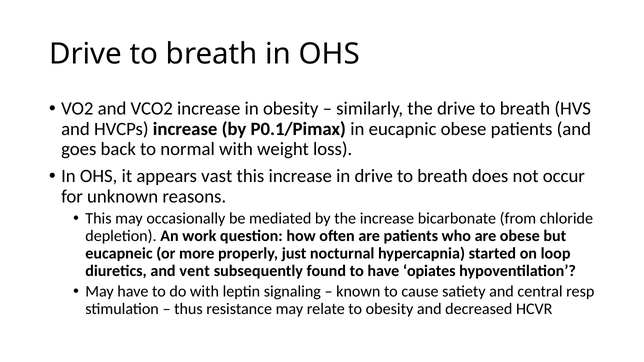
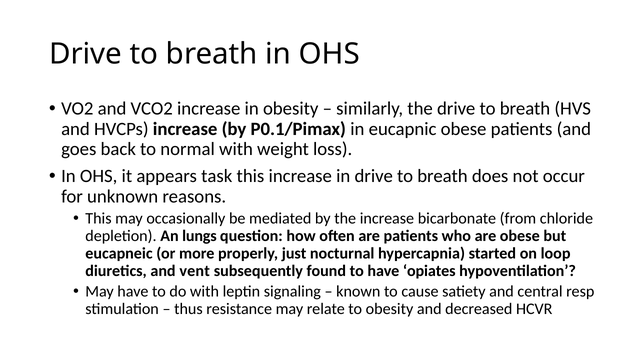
vast: vast -> task
work: work -> lungs
